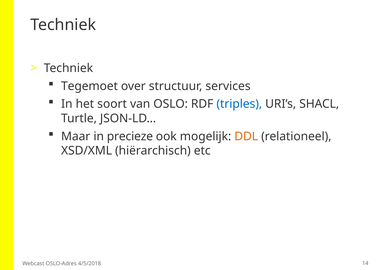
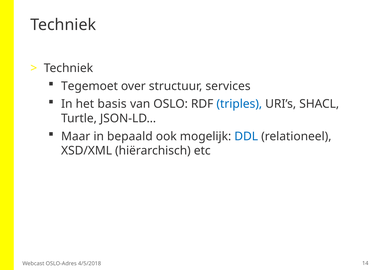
soort: soort -> basis
precieze: precieze -> bepaald
DDL colour: orange -> blue
